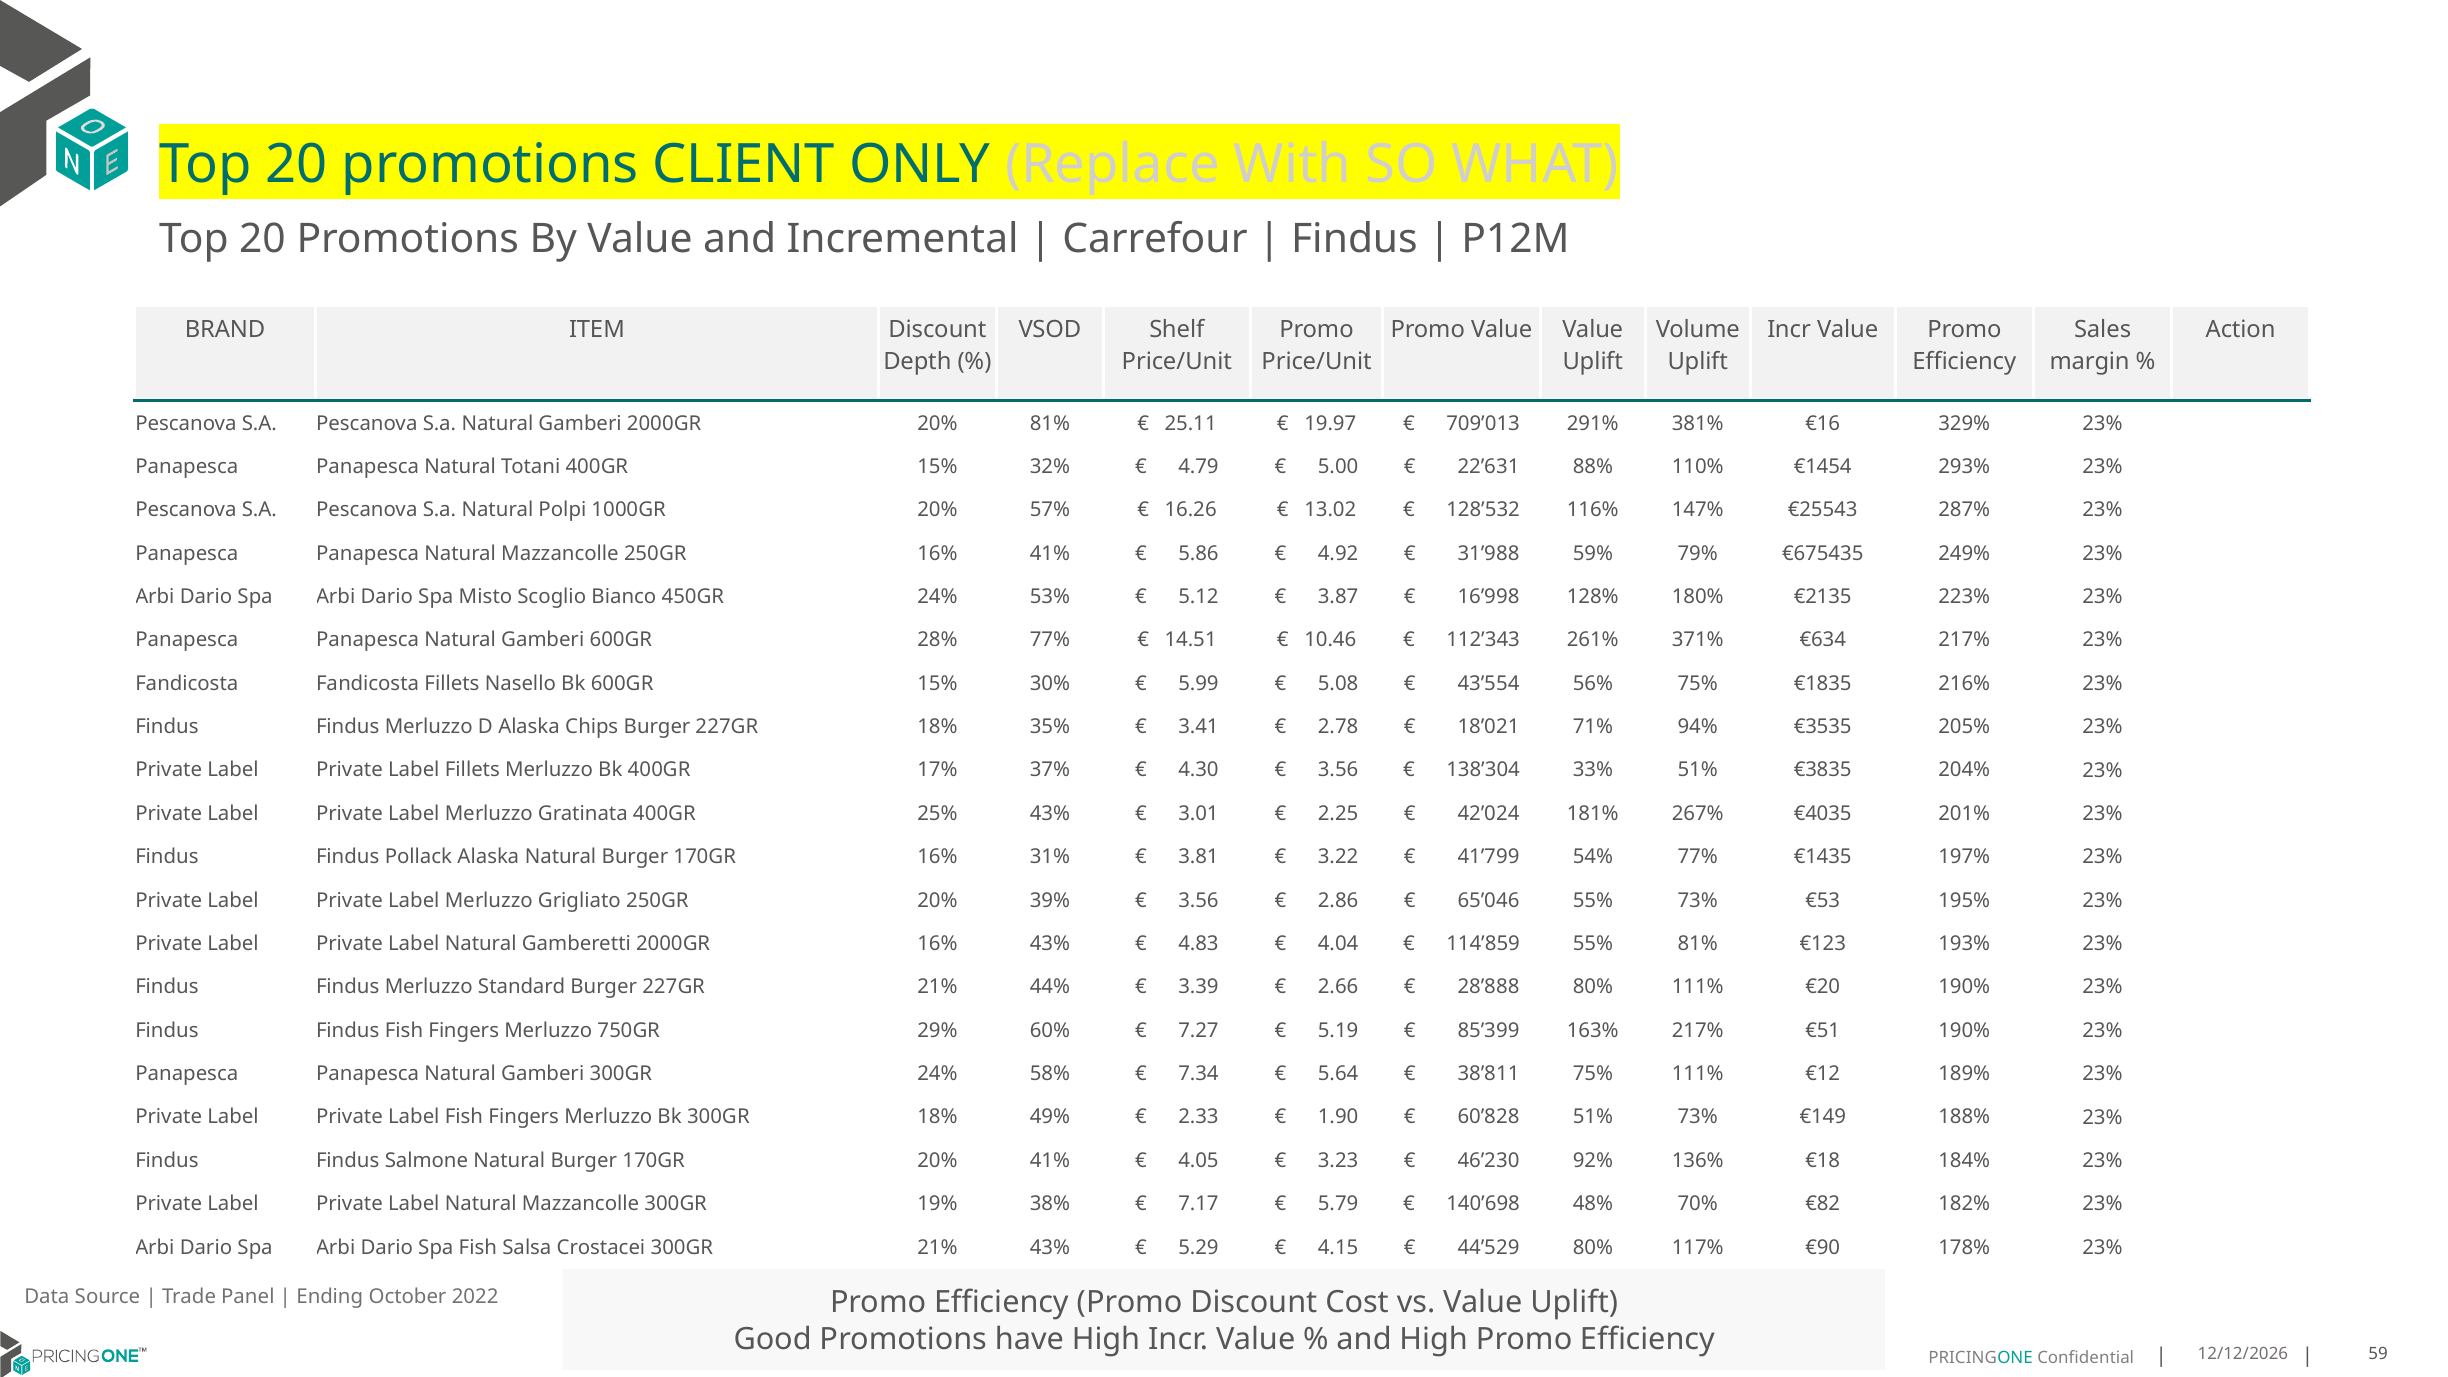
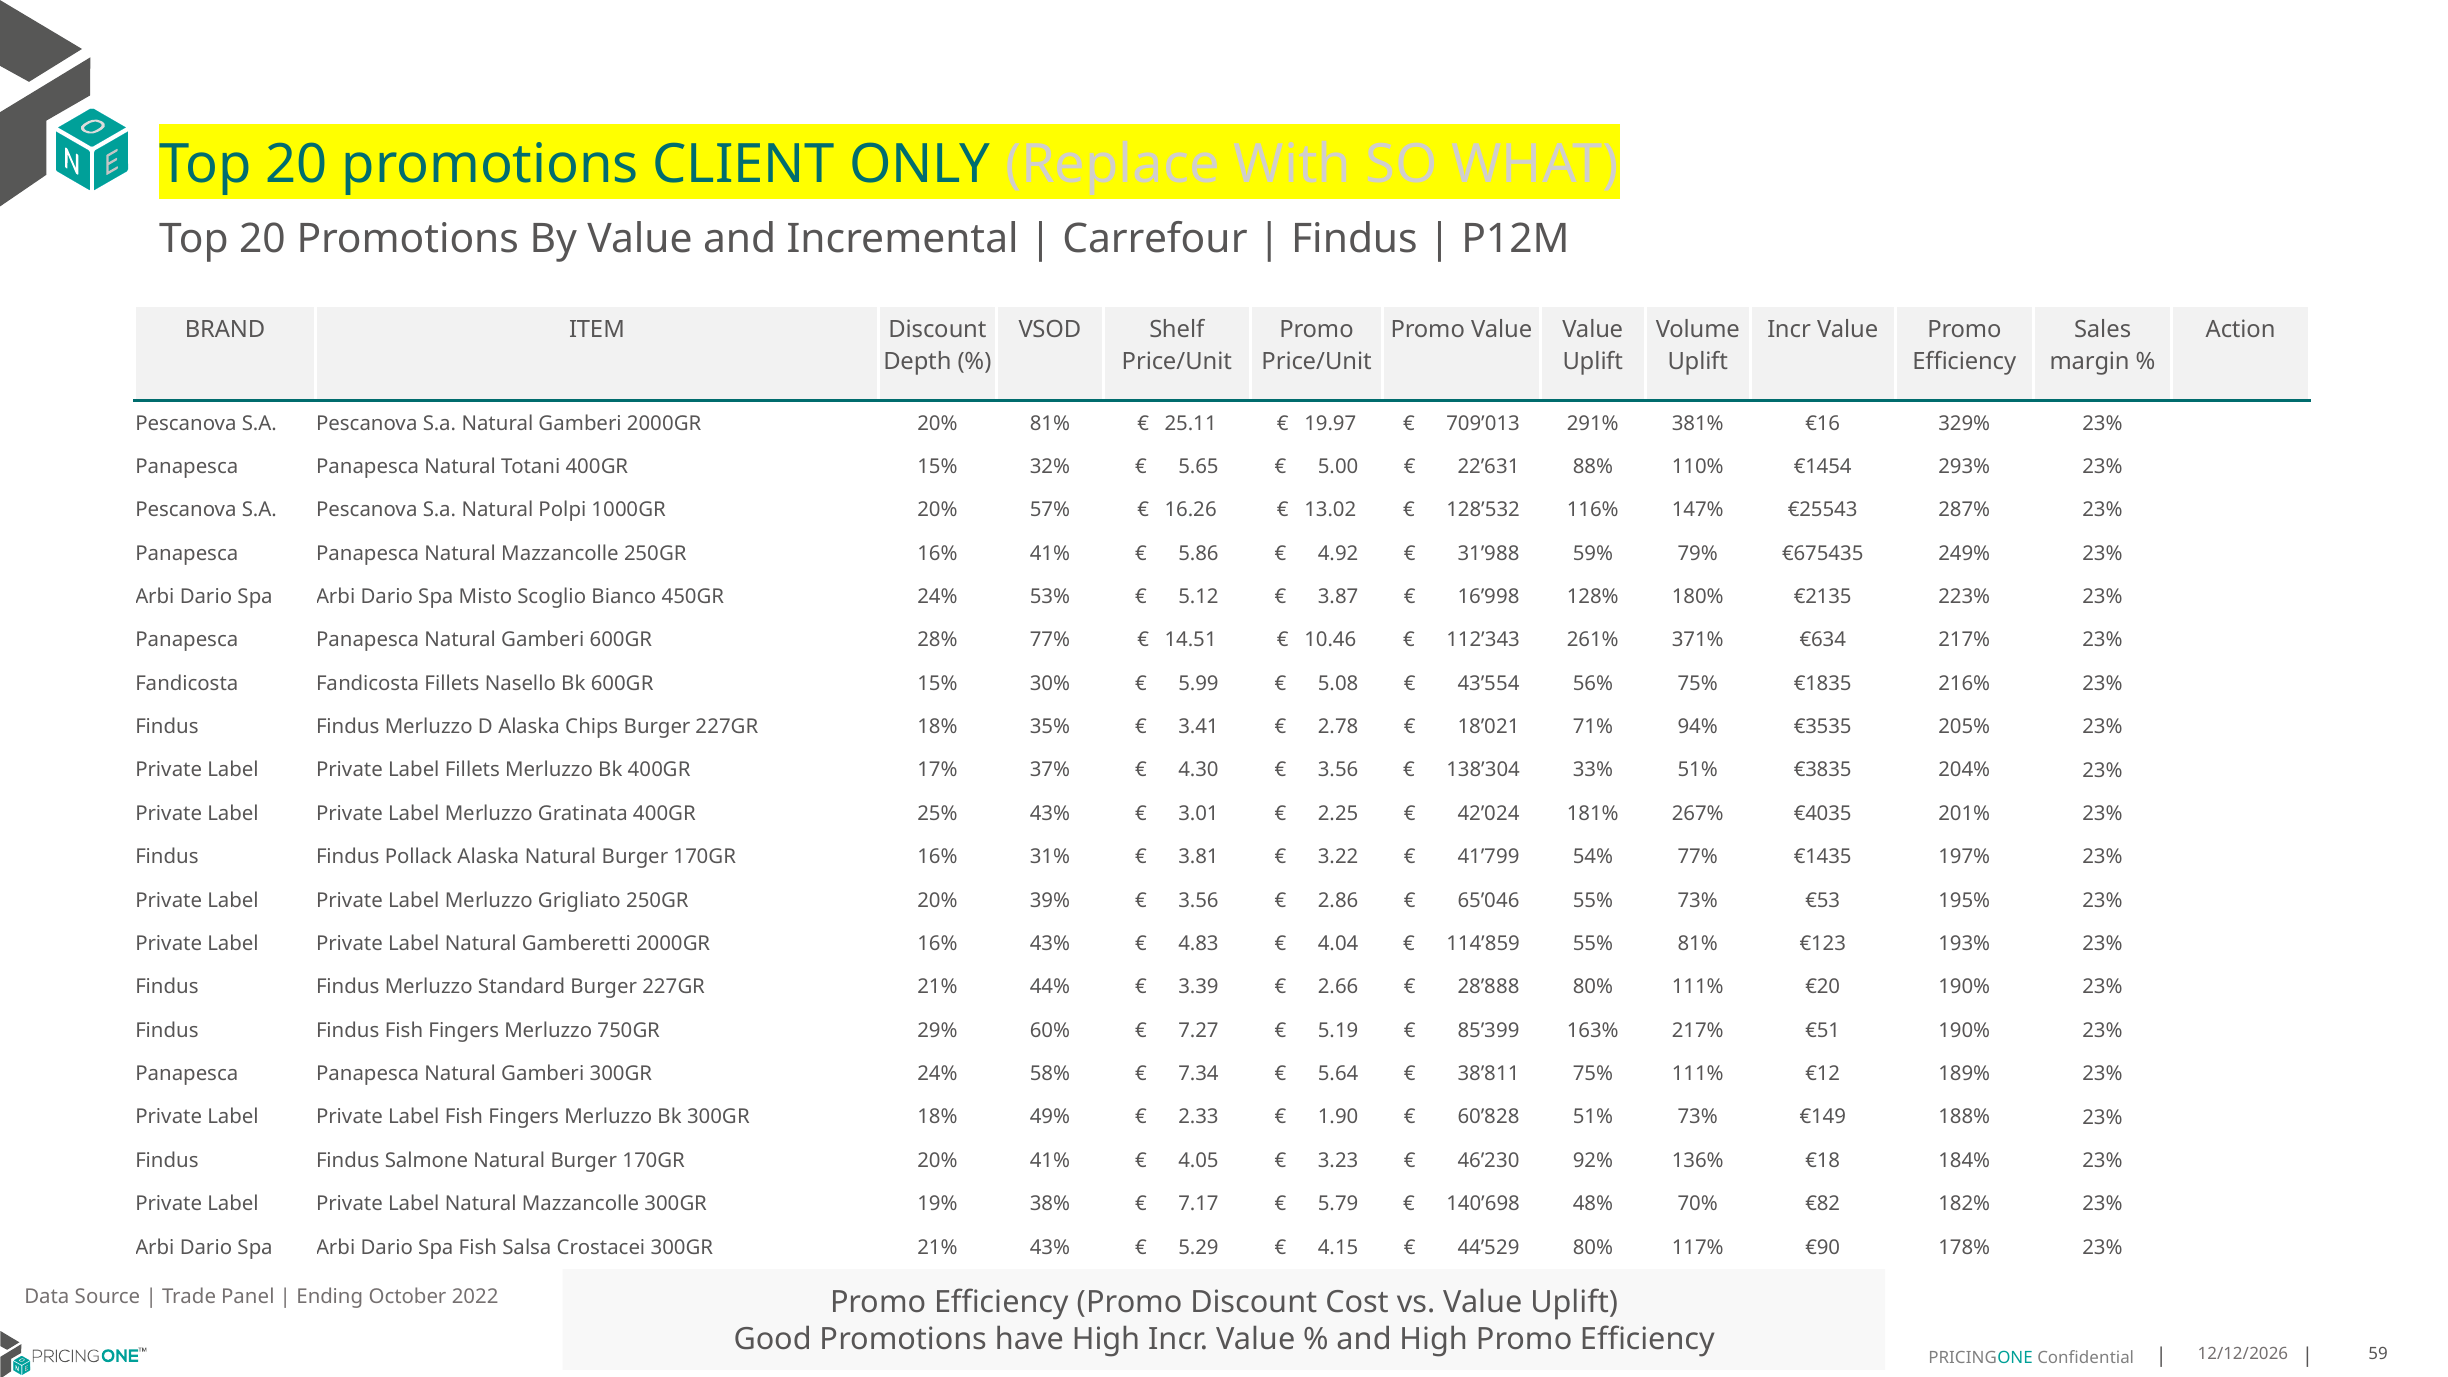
4.79: 4.79 -> 5.65
